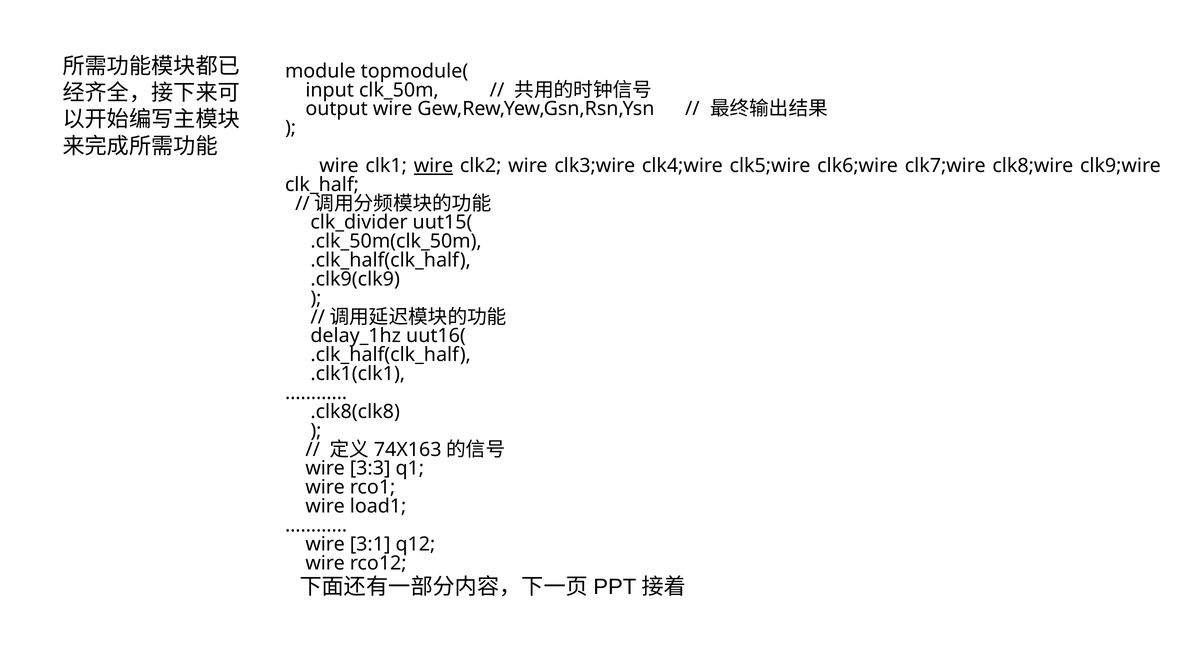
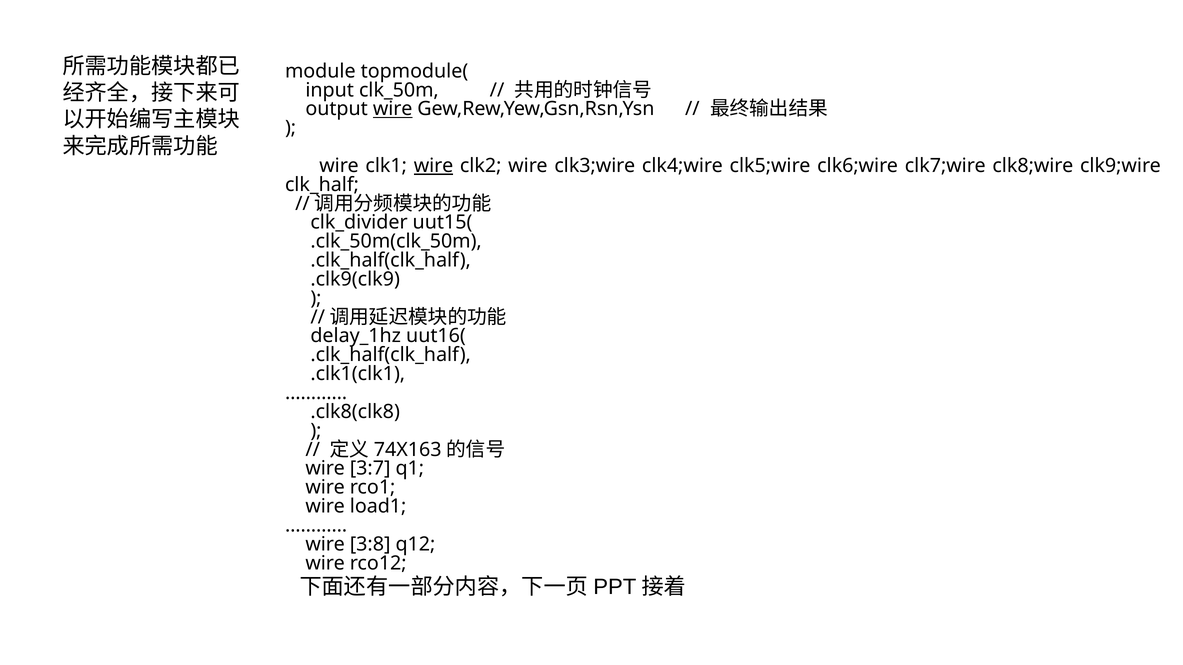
wire at (393, 109) underline: none -> present
3:3: 3:3 -> 3:7
3:1: 3:1 -> 3:8
